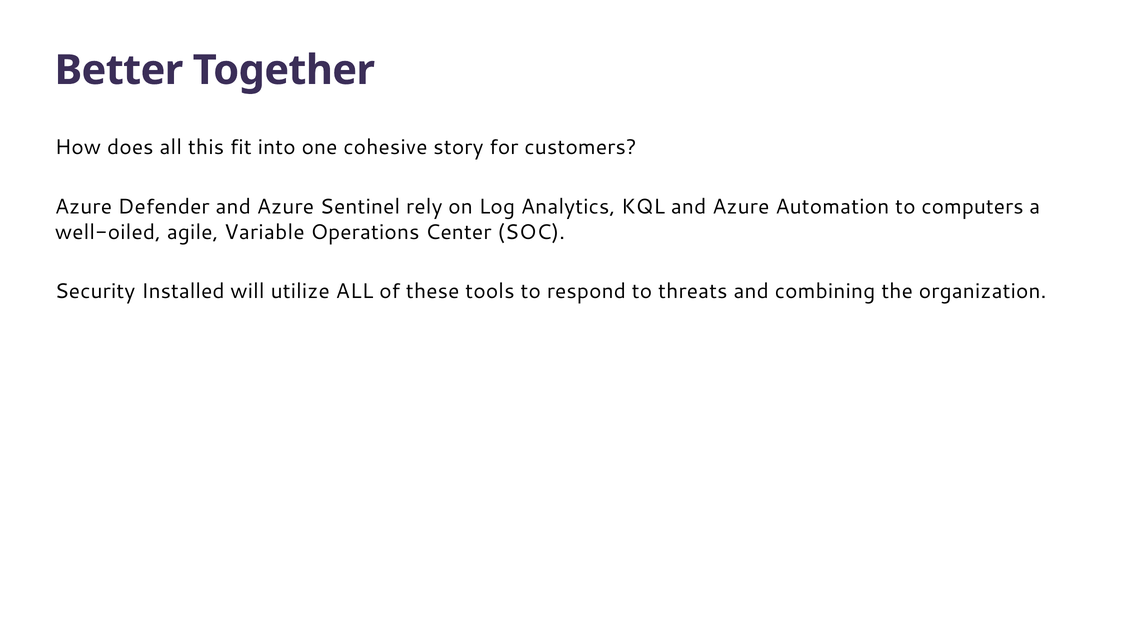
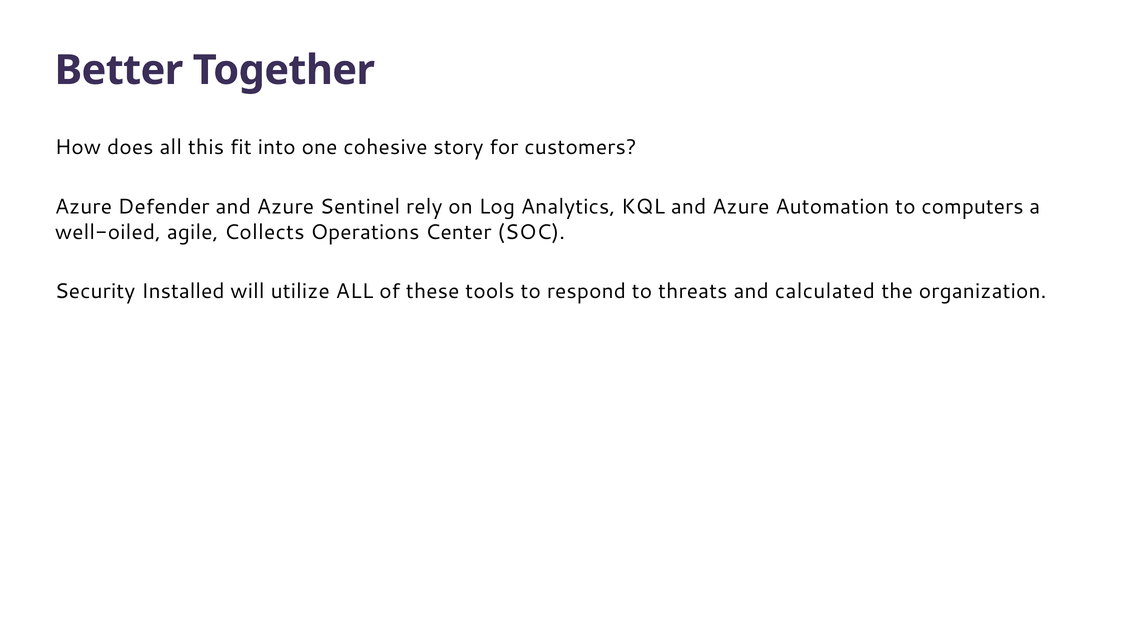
Variable: Variable -> Collects
combining: combining -> calculated
